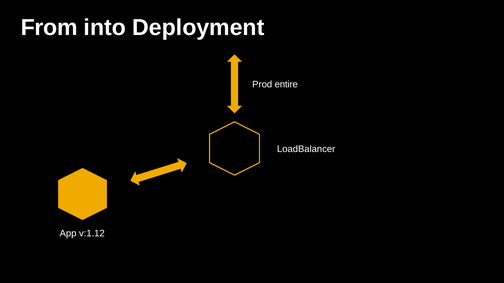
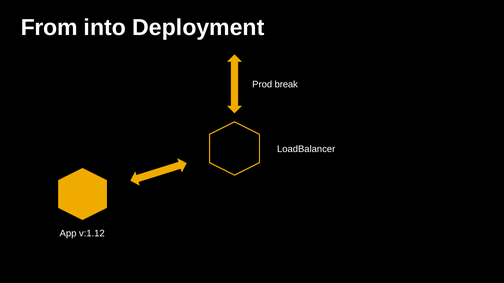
entire: entire -> break
